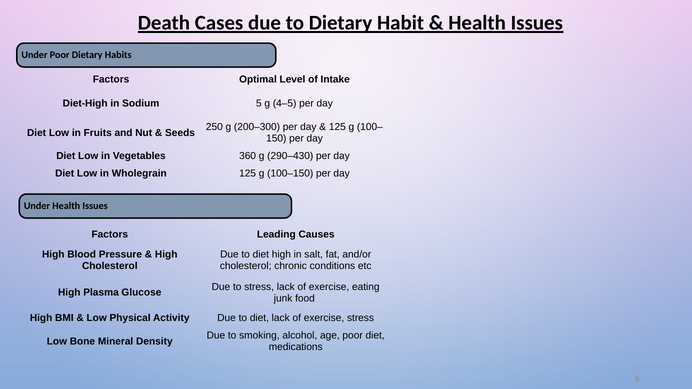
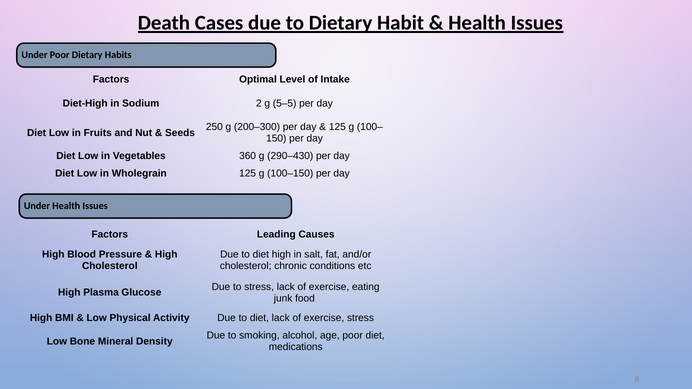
5: 5 -> 2
4–5: 4–5 -> 5–5
